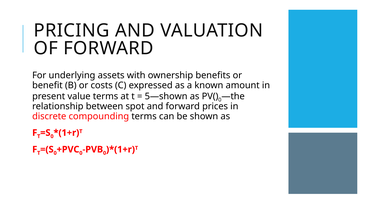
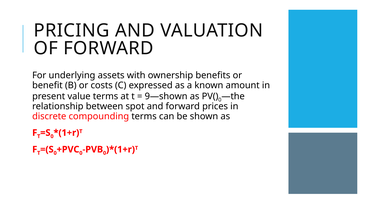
5—shown: 5—shown -> 9—shown
